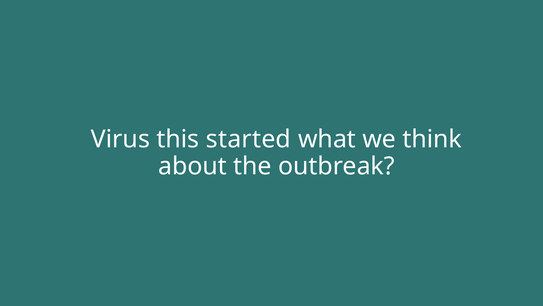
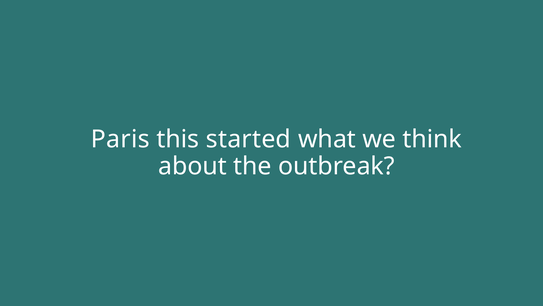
Virus: Virus -> Paris
